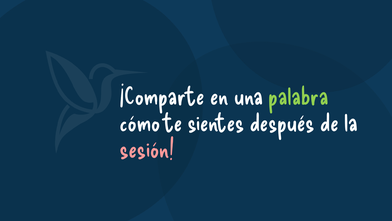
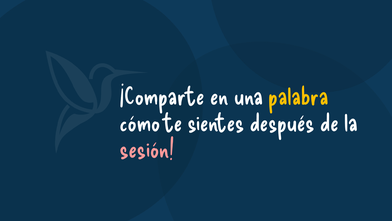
palabra colour: light green -> yellow
